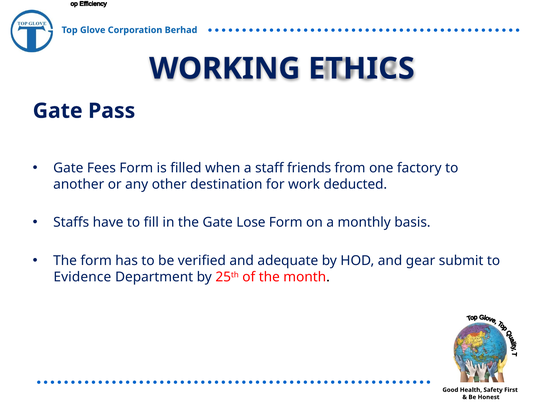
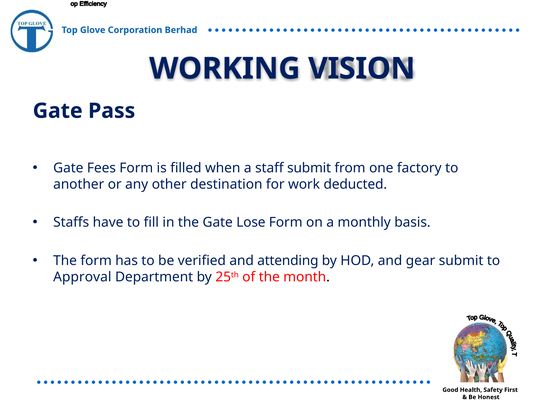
ETHICS: ETHICS -> VISION
staff friends: friends -> submit
adequate: adequate -> attending
Evidence: Evidence -> Approval
